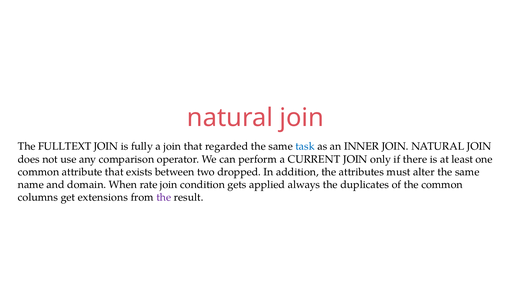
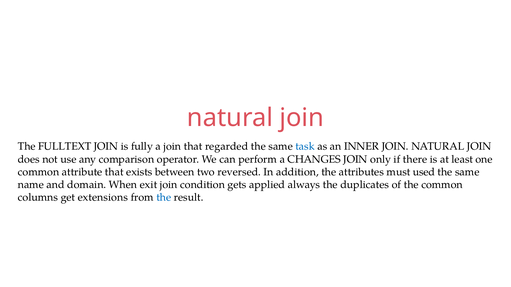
CURRENT: CURRENT -> CHANGES
dropped: dropped -> reversed
alter: alter -> used
rate: rate -> exit
the at (164, 198) colour: purple -> blue
